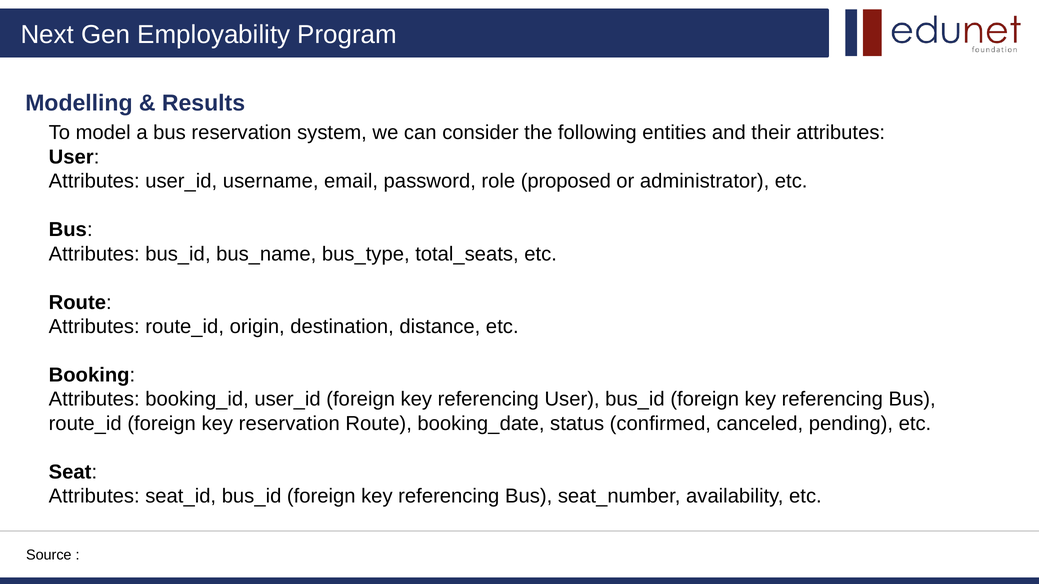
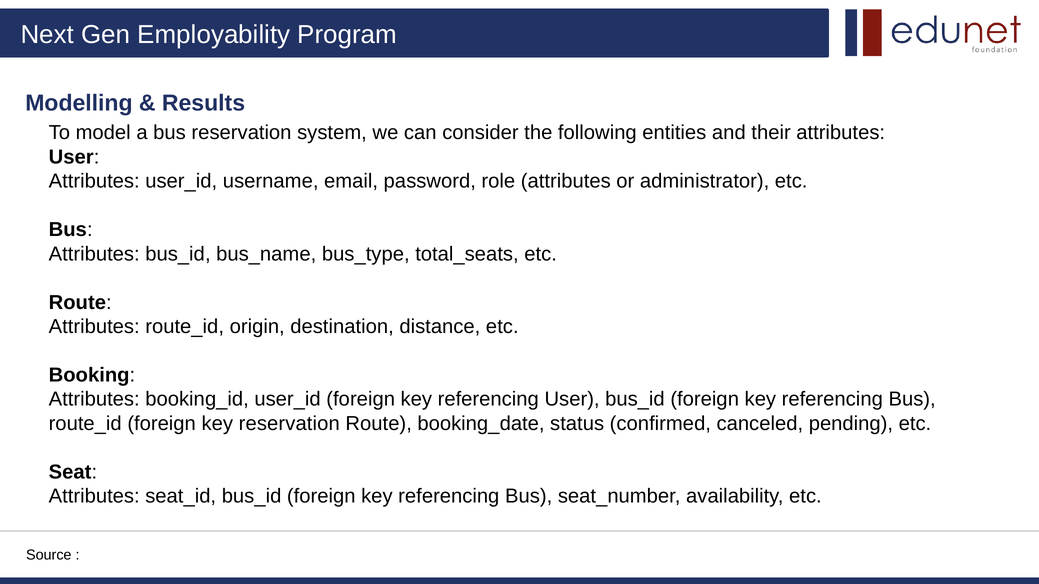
role proposed: proposed -> attributes
